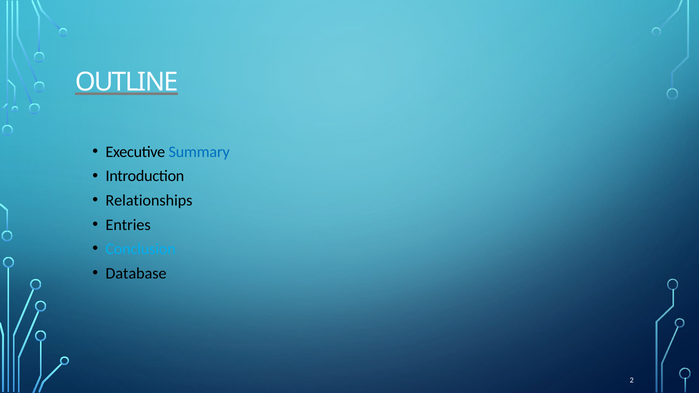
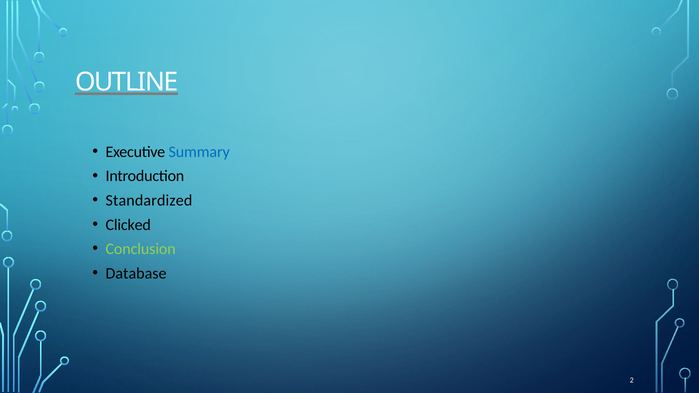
Relationships: Relationships -> Standardized
Entries: Entries -> Clicked
Conclusion colour: light blue -> light green
